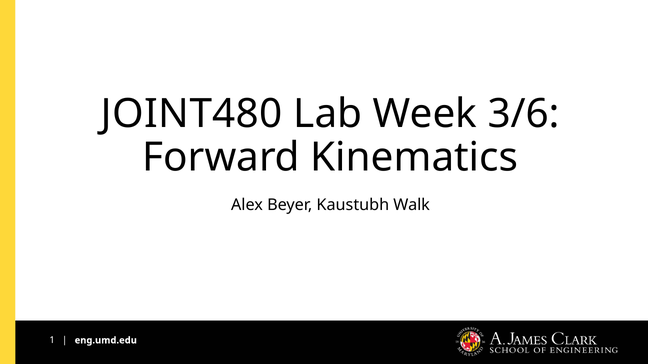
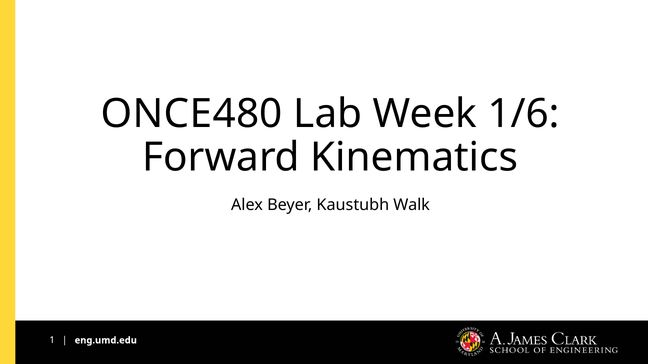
JOINT480: JOINT480 -> ONCE480
3/6: 3/6 -> 1/6
